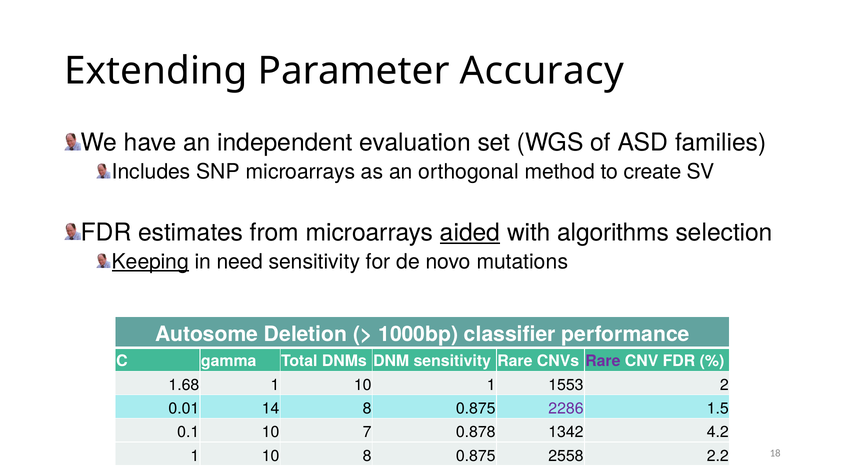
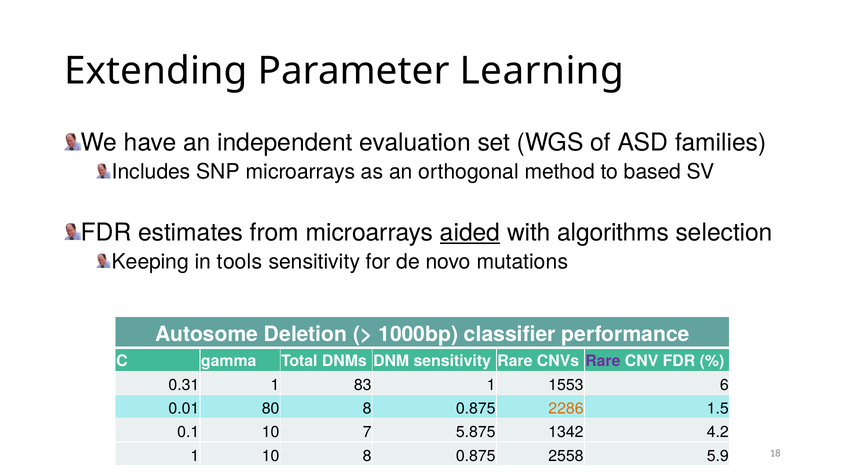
Accuracy: Accuracy -> Learning
create: create -> based
Keeping underline: present -> none
need: need -> tools
1.68: 1.68 -> 0.31
10 at (363, 385): 10 -> 83
2: 2 -> 6
14: 14 -> 80
2286 colour: purple -> orange
0.878: 0.878 -> 5.875
2.2: 2.2 -> 5.9
